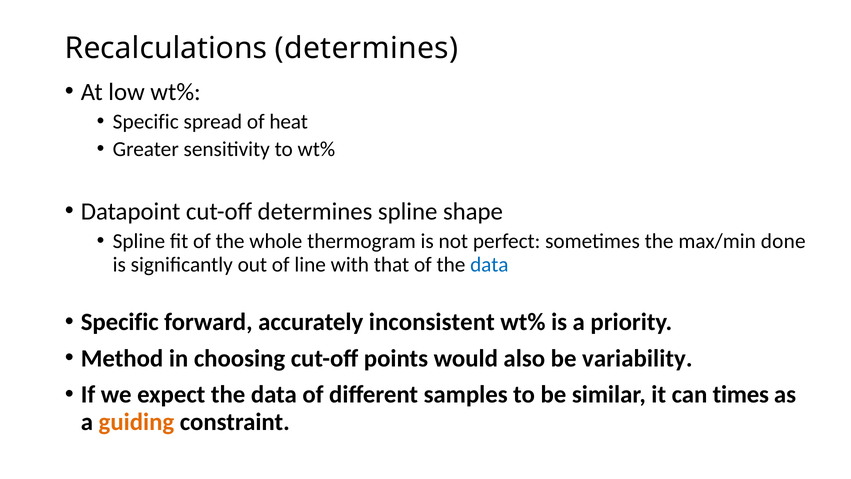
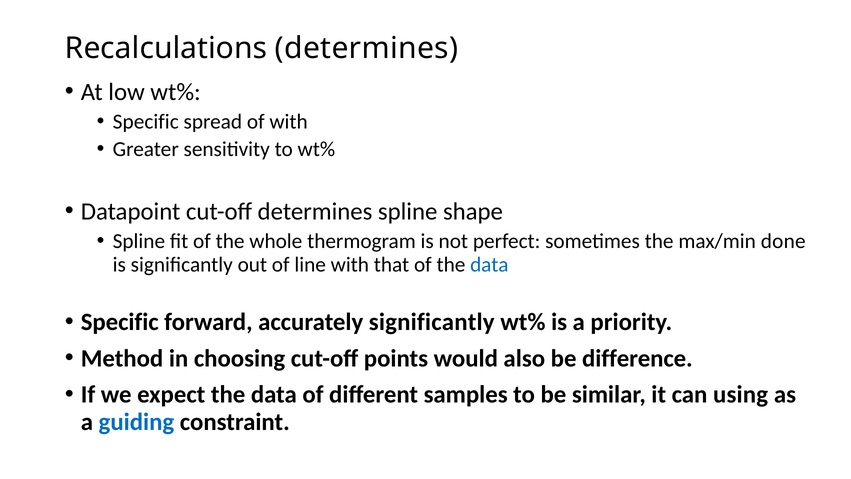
of heat: heat -> with
accurately inconsistent: inconsistent -> significantly
variability: variability -> difference
times: times -> using
guiding colour: orange -> blue
